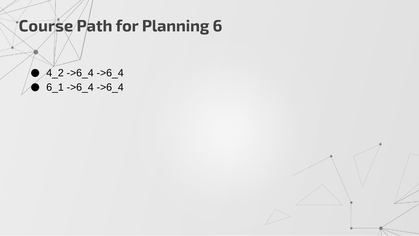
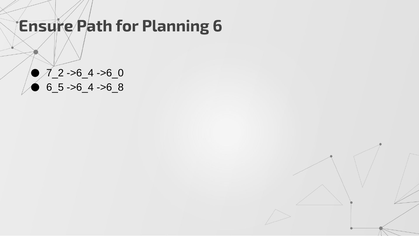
Course: Course -> Ensure
4_2: 4_2 -> 7_2
->6_4 at (110, 73): ->6_4 -> ->6_0
6_1: 6_1 -> 6_5
->6_4 at (110, 87): ->6_4 -> ->6_8
